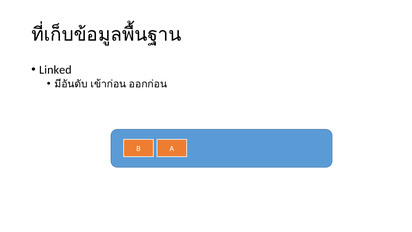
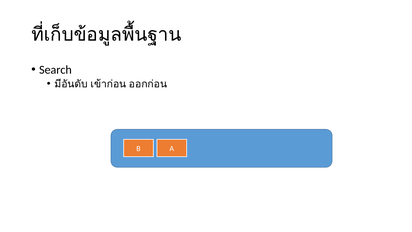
Linked: Linked -> Search
